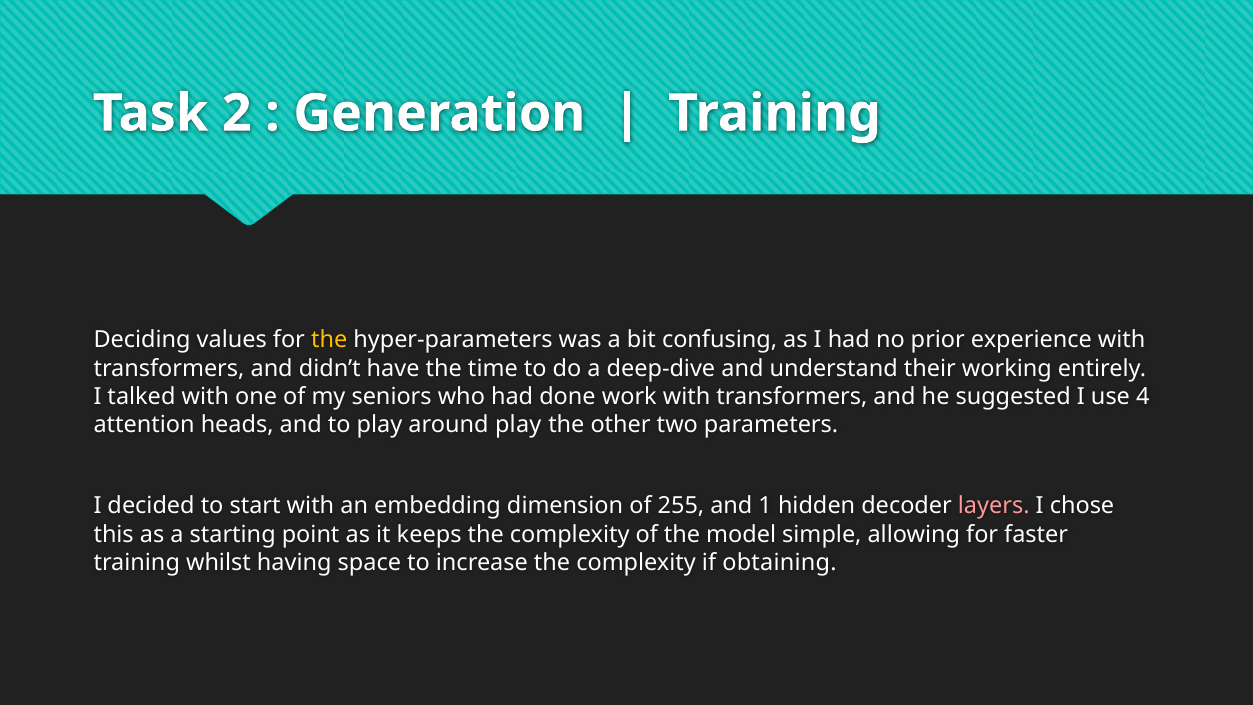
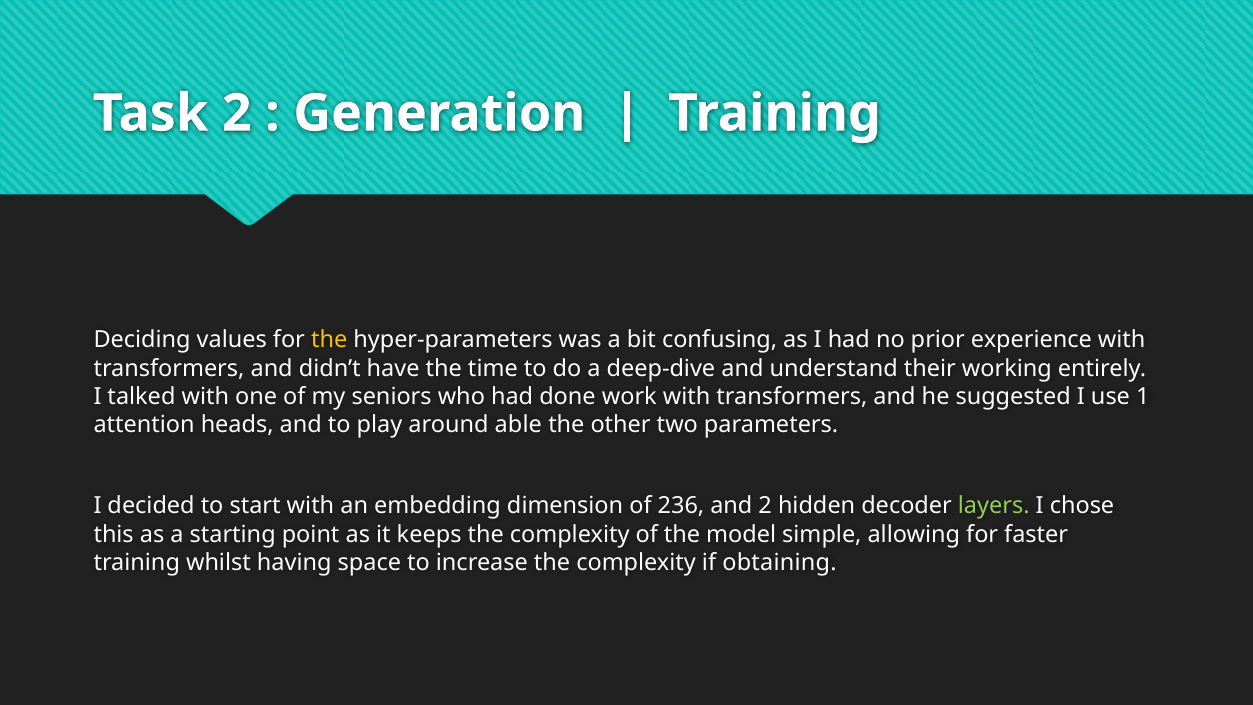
4: 4 -> 1
around play: play -> able
255: 255 -> 236
and 1: 1 -> 2
layers colour: pink -> light green
